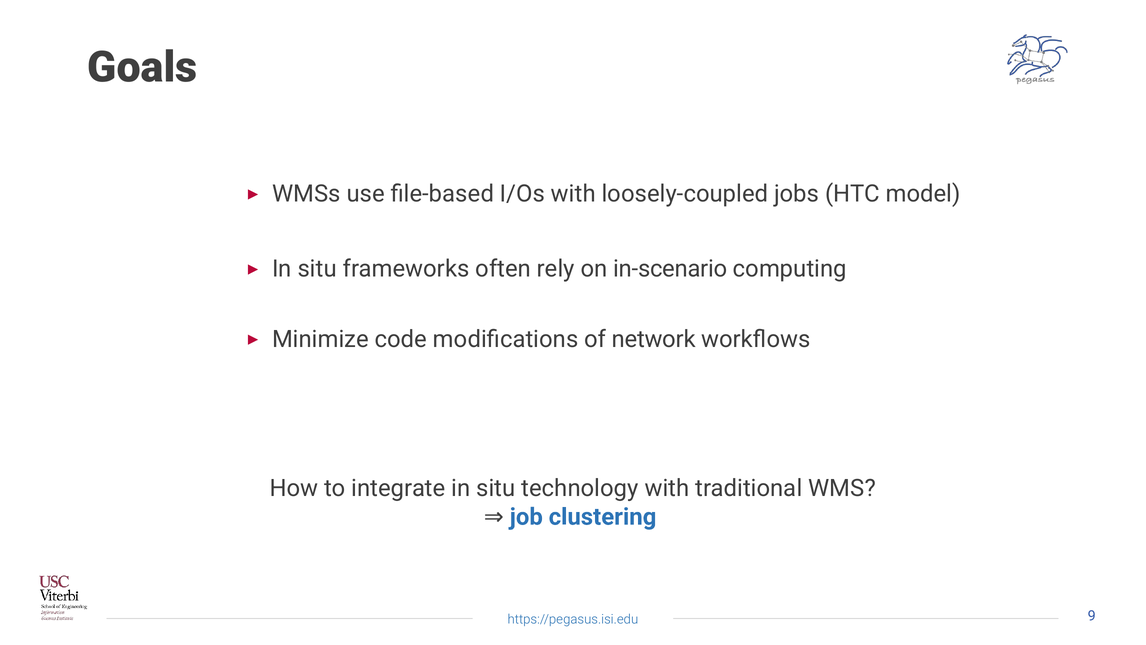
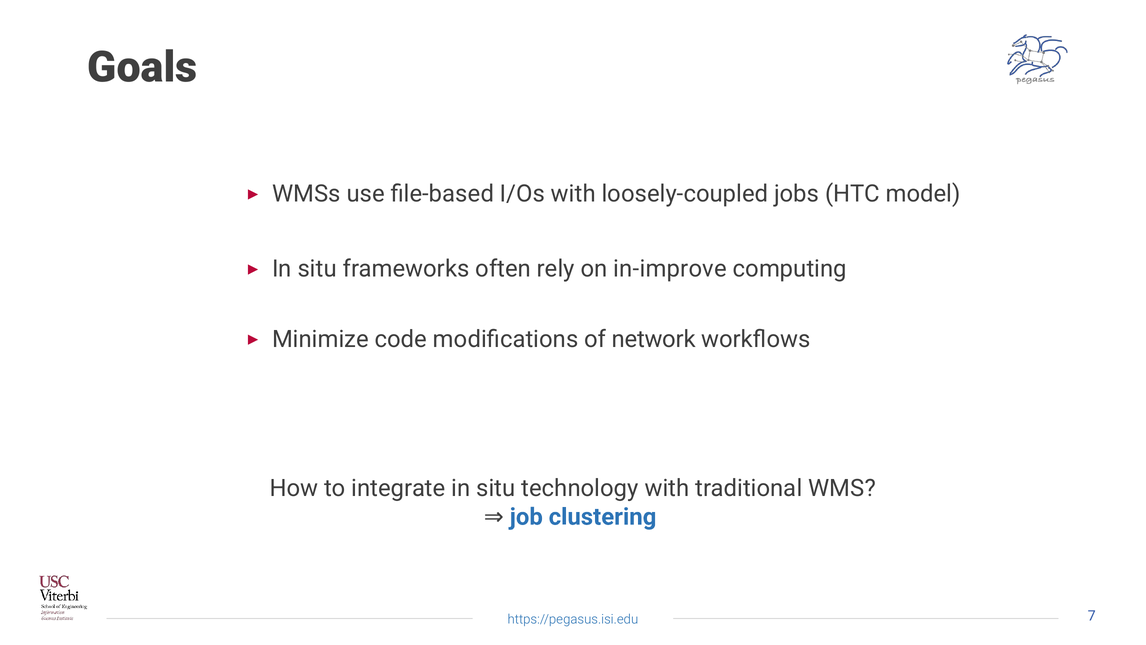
in-scenario: in-scenario -> in-improve
9: 9 -> 7
